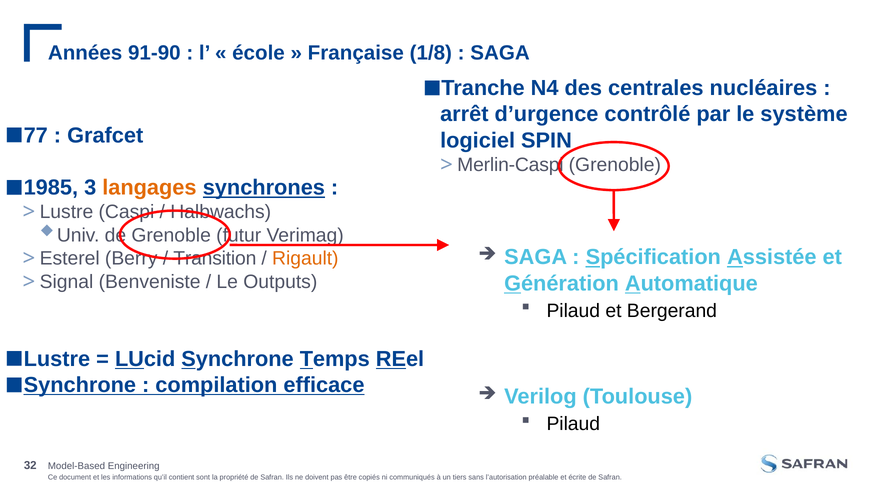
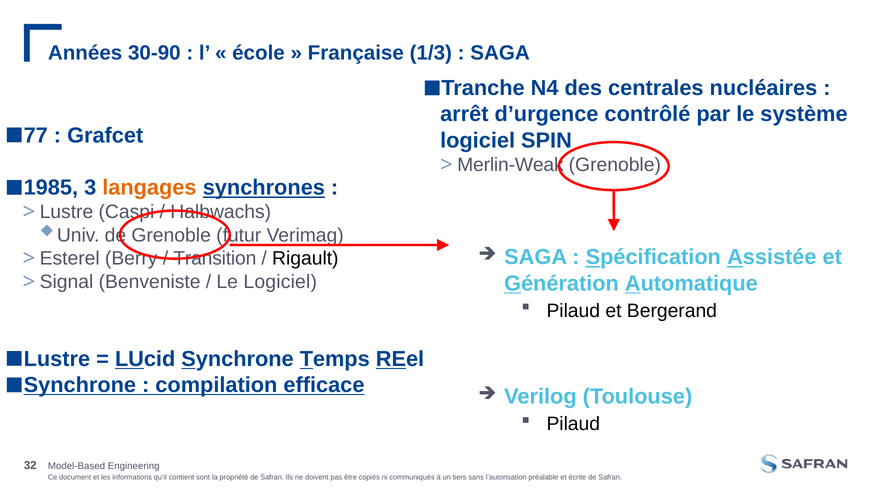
91-90: 91-90 -> 30-90
1/8: 1/8 -> 1/3
Merlin-Caspi: Merlin-Caspi -> Merlin-Weak
Rigault colour: orange -> black
Le Outputs: Outputs -> Logiciel
